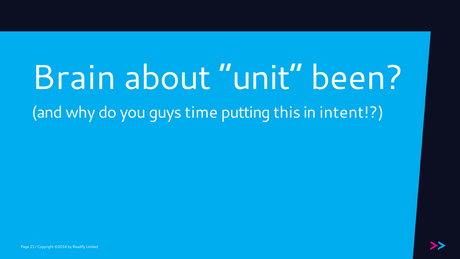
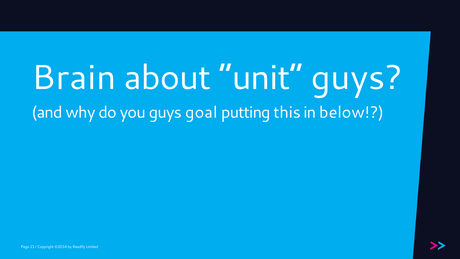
unit been: been -> guys
time: time -> goal
intent: intent -> below
